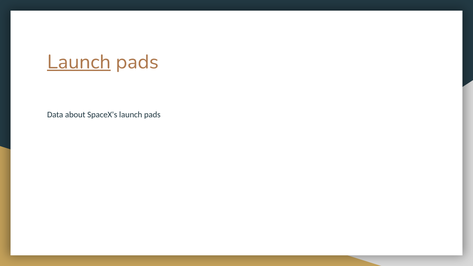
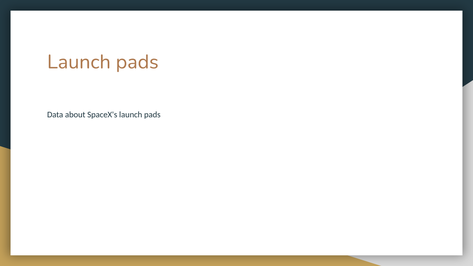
Launch at (79, 62) underline: present -> none
